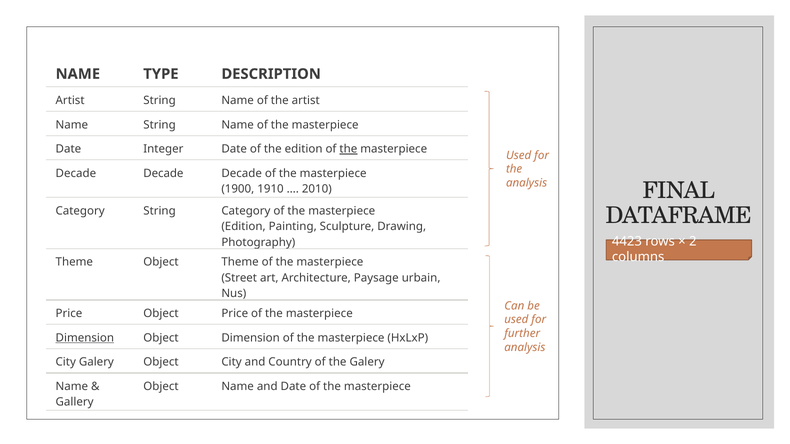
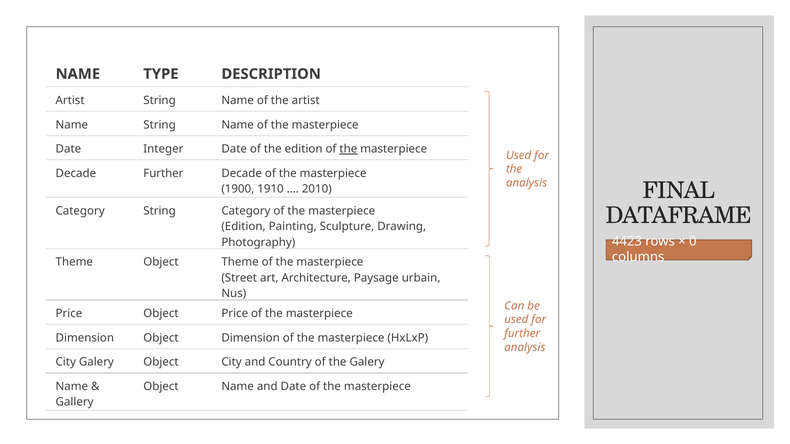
Decade at (163, 174): Decade -> Further
2: 2 -> 0
Dimension at (85, 338) underline: present -> none
